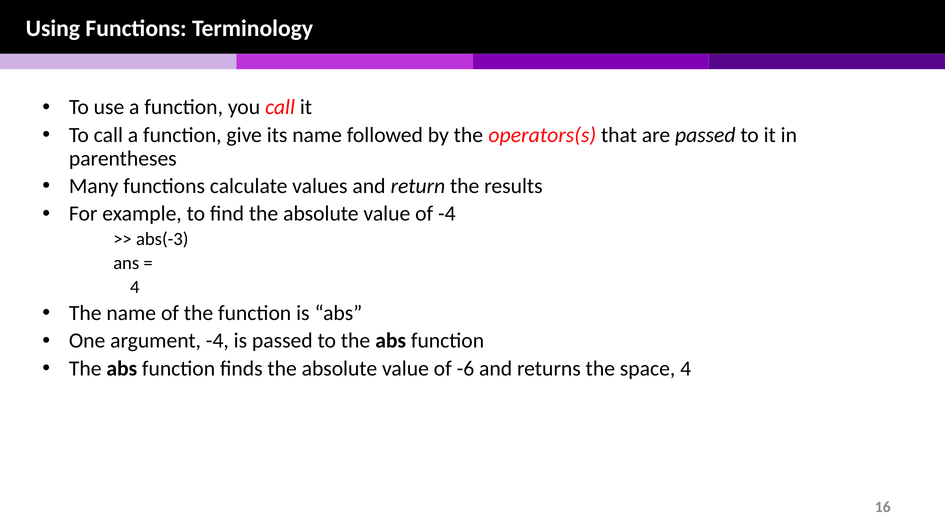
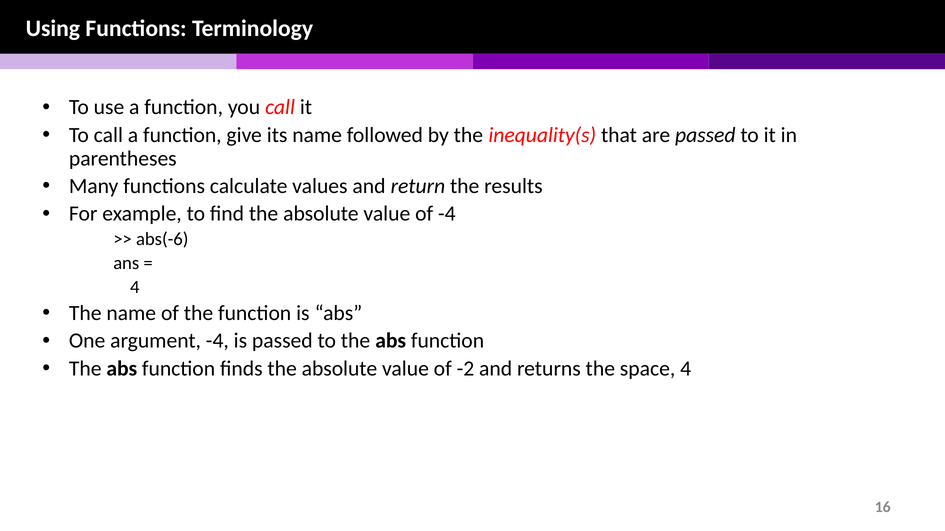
operators(s: operators(s -> inequality(s
abs(-3: abs(-3 -> abs(-6
-6: -6 -> -2
